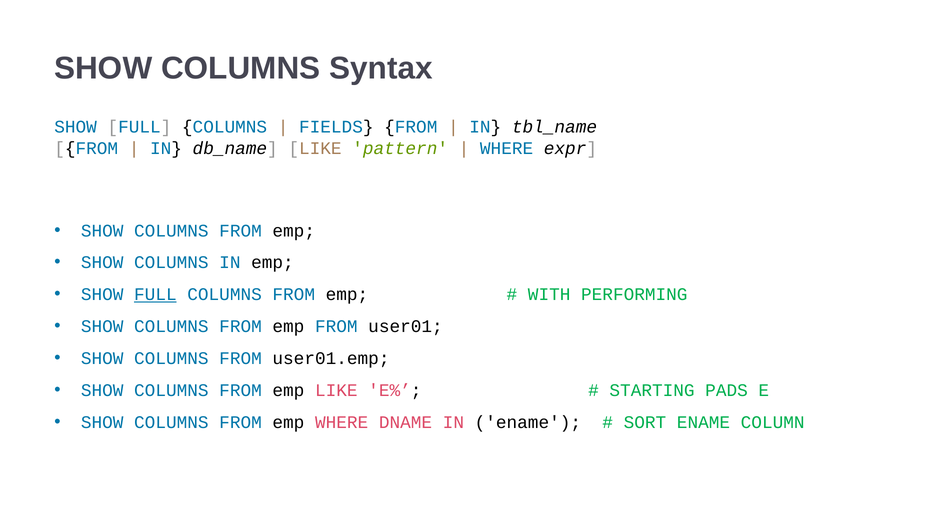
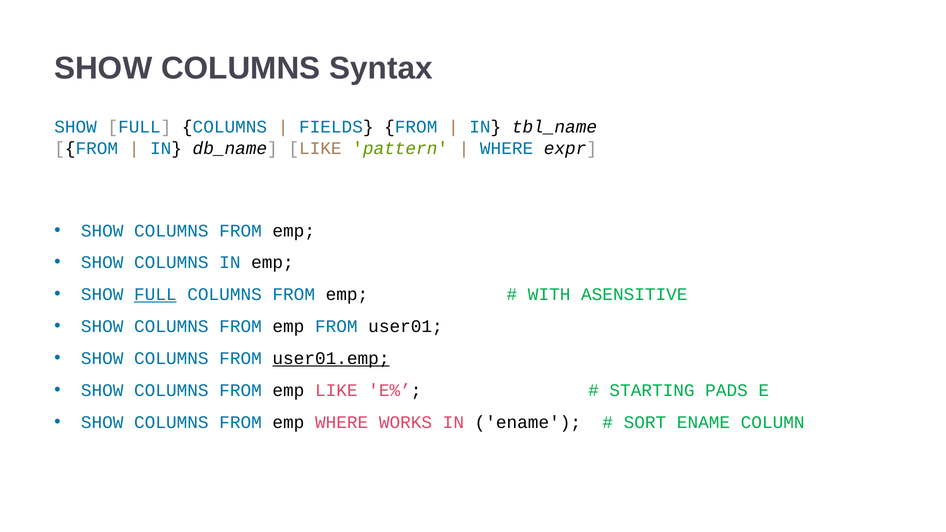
PERFORMING: PERFORMING -> ASENSITIVE
user01.emp underline: none -> present
DNAME: DNAME -> WORKS
